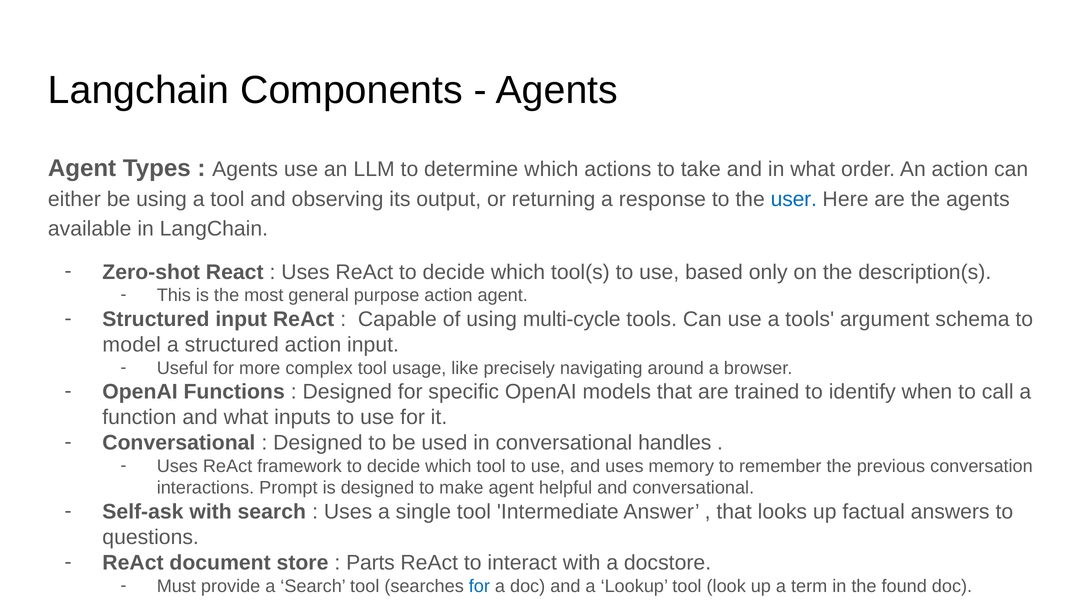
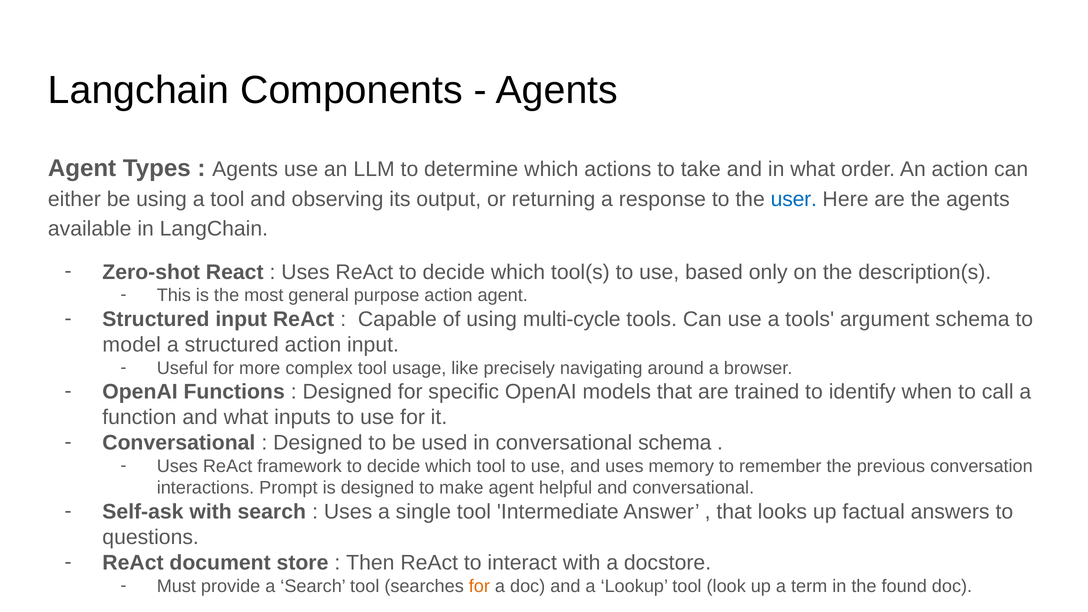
conversational handles: handles -> schema
Parts: Parts -> Then
for at (479, 586) colour: blue -> orange
